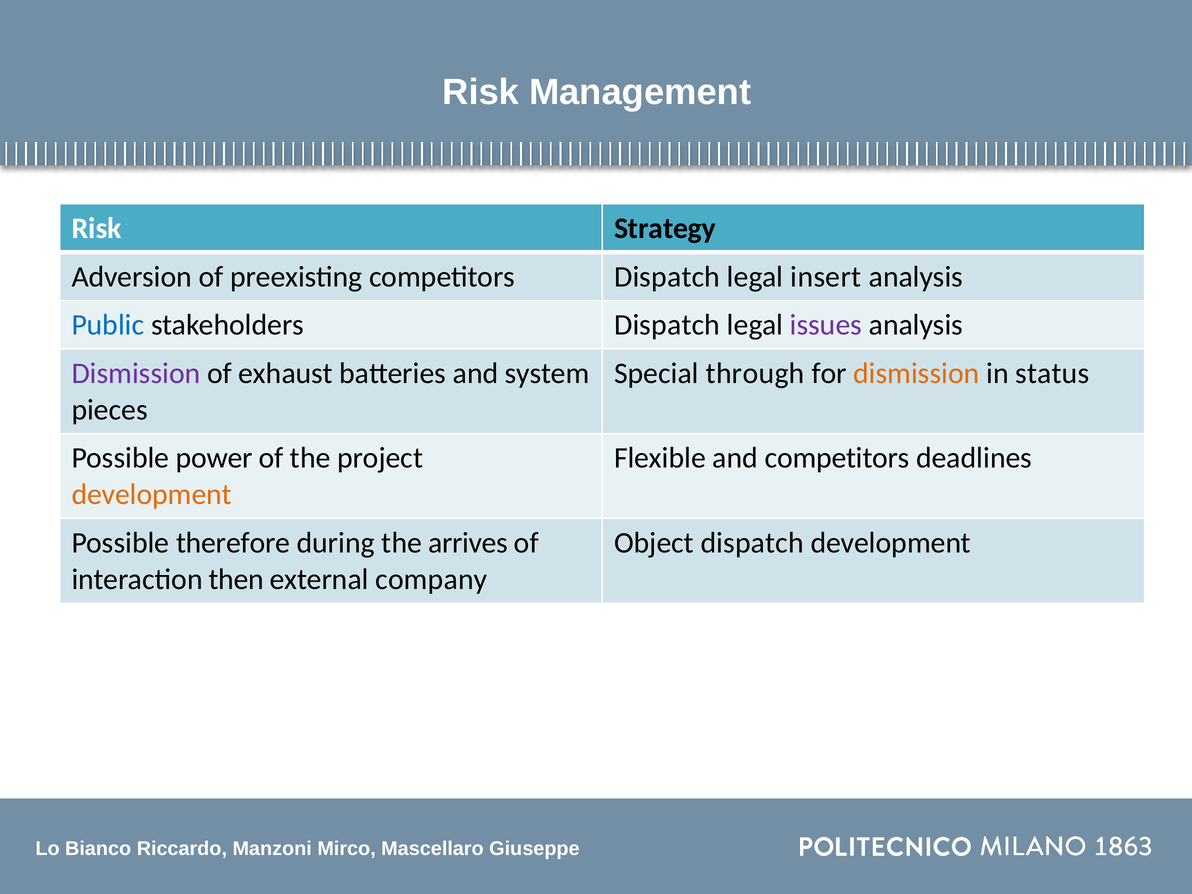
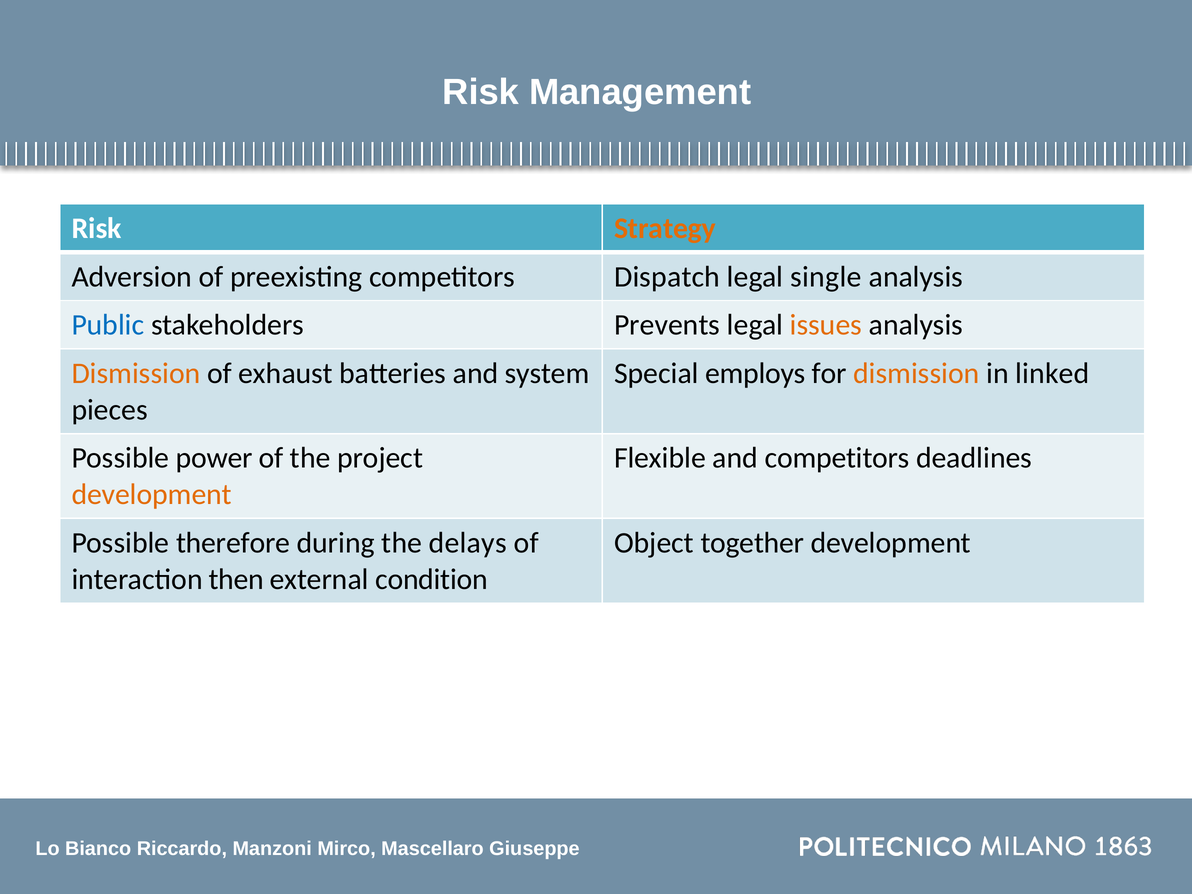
Strategy colour: black -> orange
insert: insert -> single
stakeholders Dispatch: Dispatch -> Prevents
issues colour: purple -> orange
Dismission at (136, 373) colour: purple -> orange
through: through -> employs
status: status -> linked
arrives: arrives -> delays
Object dispatch: dispatch -> together
company: company -> condition
